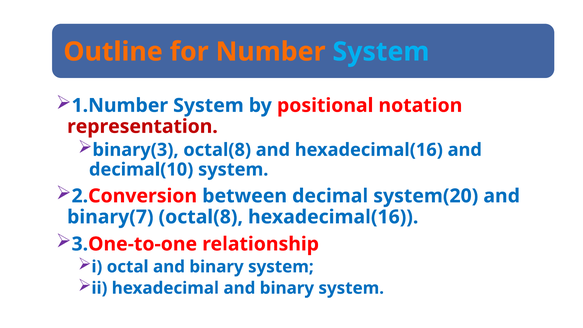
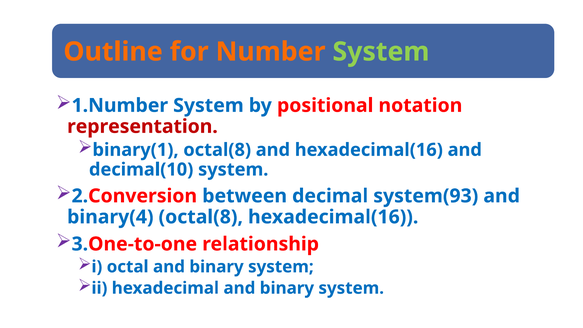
System at (381, 52) colour: light blue -> light green
binary(3: binary(3 -> binary(1
system(20: system(20 -> system(93
binary(7: binary(7 -> binary(4
